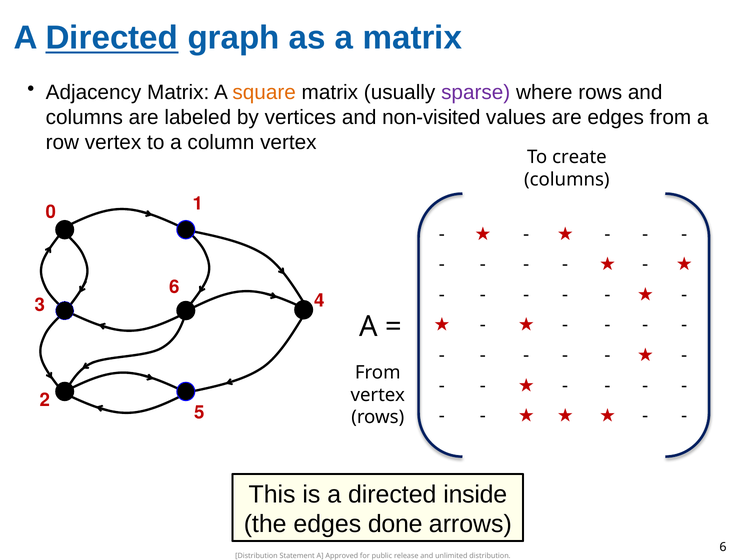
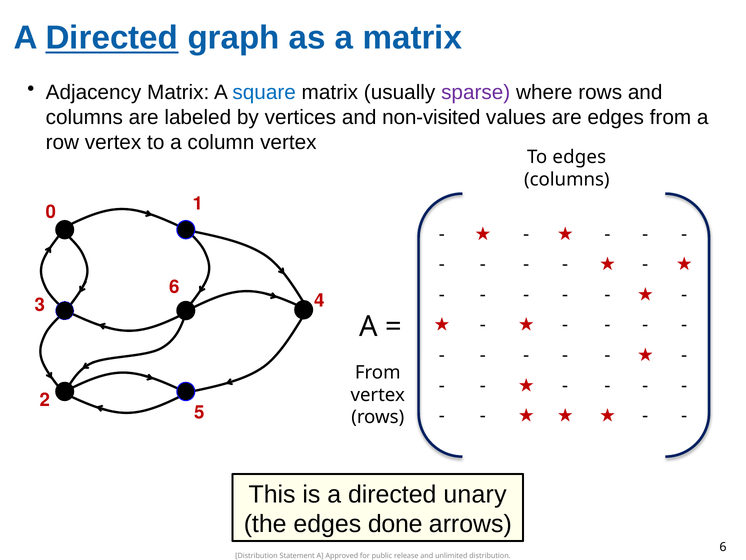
square colour: orange -> blue
To create: create -> edges
inside: inside -> unary
